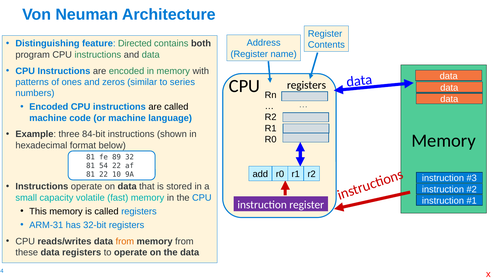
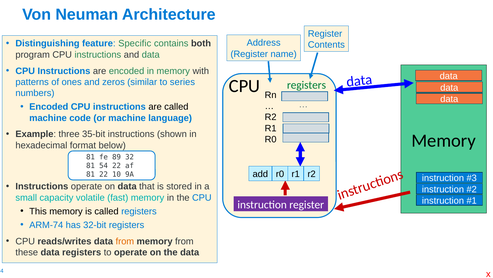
Directed: Directed -> Specific
registers at (306, 85) colour: black -> green
84-bit: 84-bit -> 35-bit
ARM-31: ARM-31 -> ARM-74
